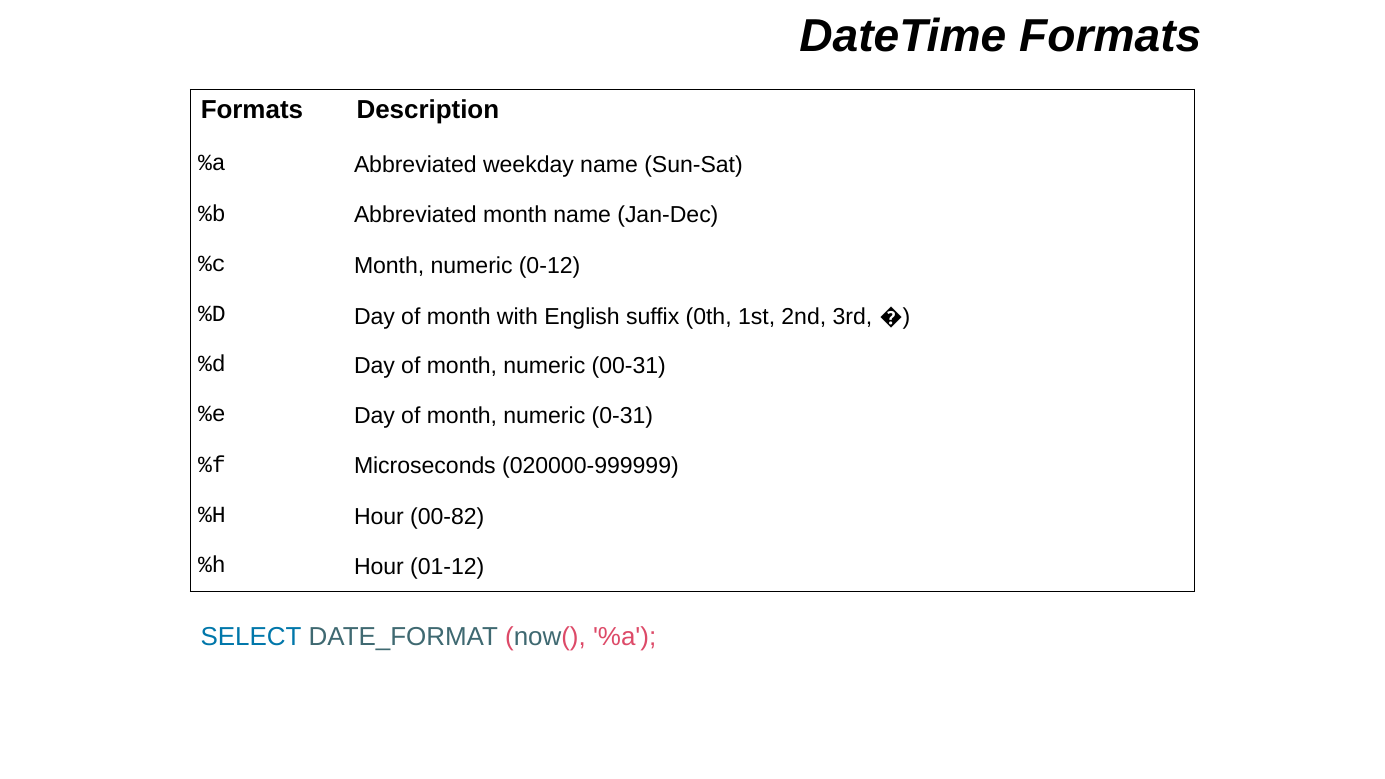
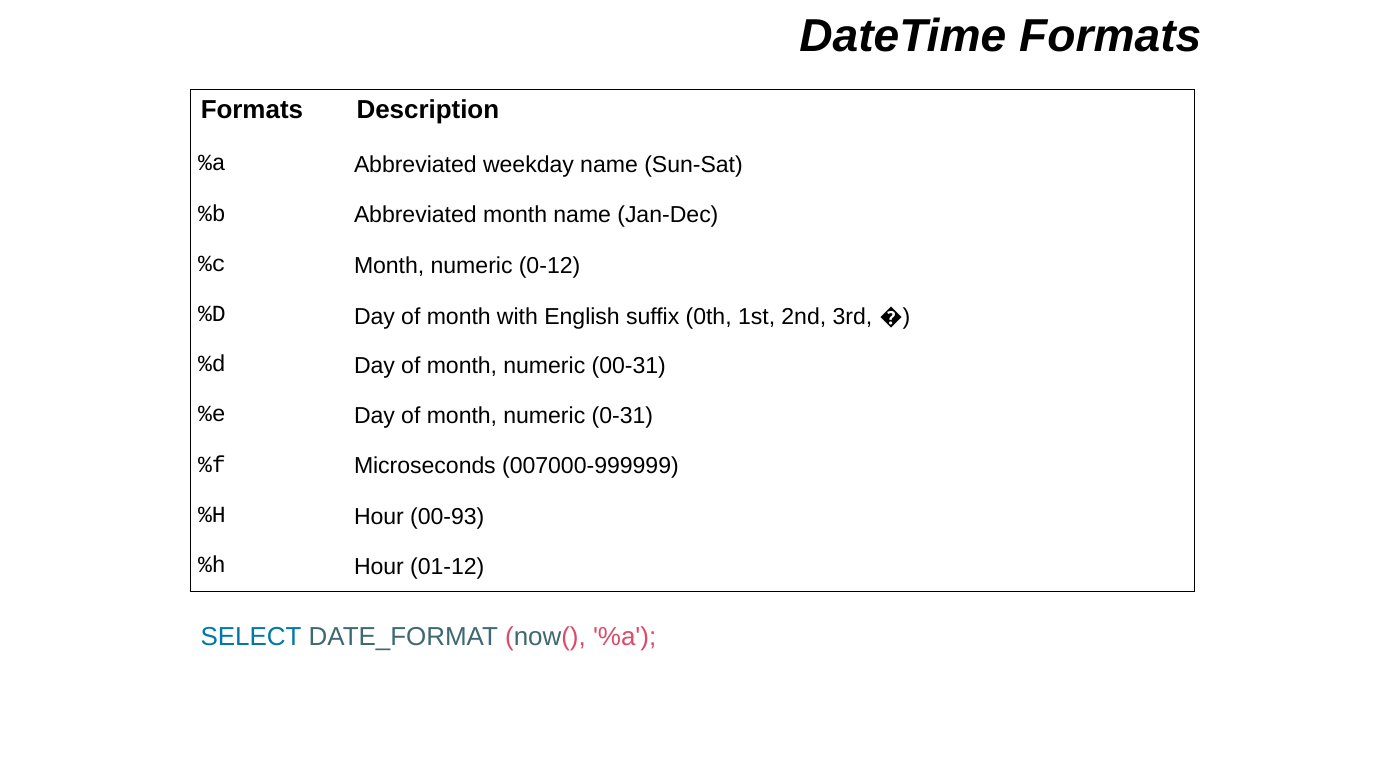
020000-999999: 020000-999999 -> 007000-999999
00-82: 00-82 -> 00-93
